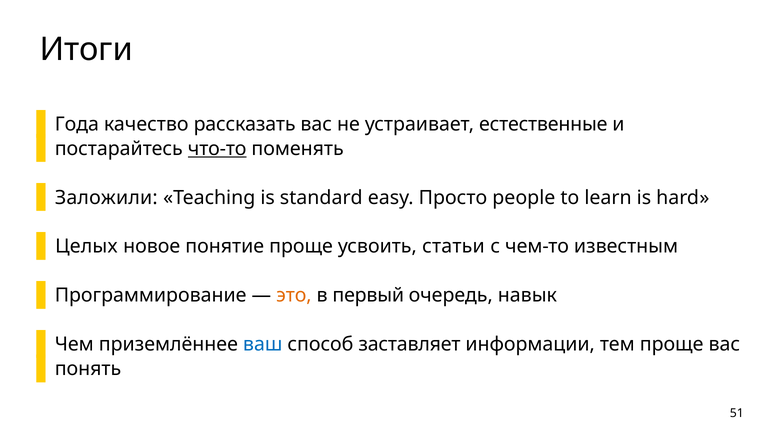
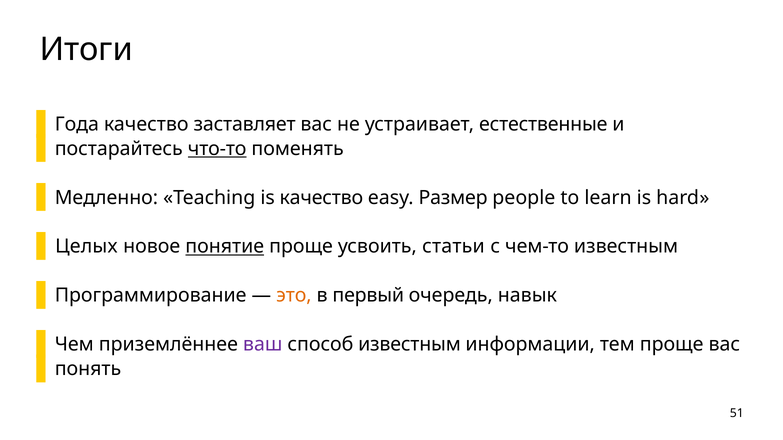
рассказать: рассказать -> заставляет
Заложили: Заложили -> Медленно
is standard: standard -> качество
Просто: Просто -> Размер
понятие underline: none -> present
ваш colour: blue -> purple
способ заставляет: заставляет -> известным
